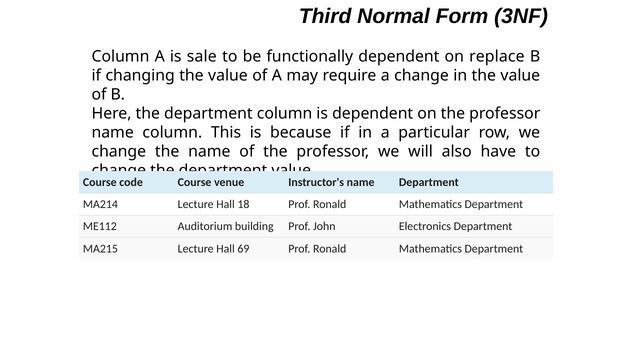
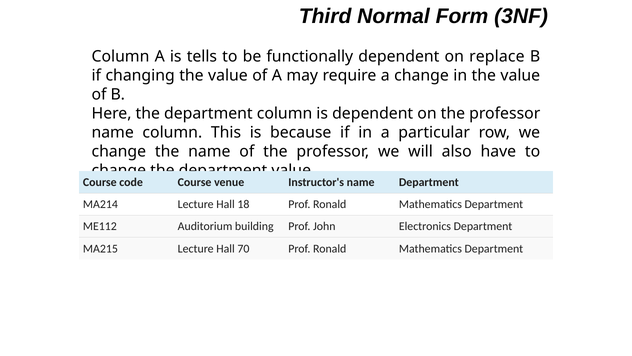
sale: sale -> tells
69: 69 -> 70
